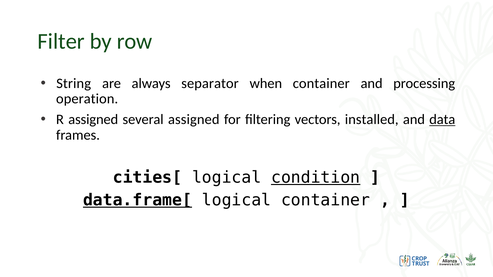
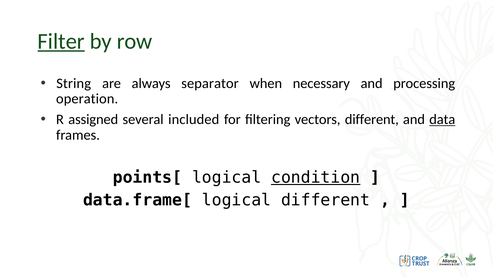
Filter underline: none -> present
when container: container -> necessary
several assigned: assigned -> included
vectors installed: installed -> different
cities[: cities[ -> points[
data.frame[ underline: present -> none
logical container: container -> different
